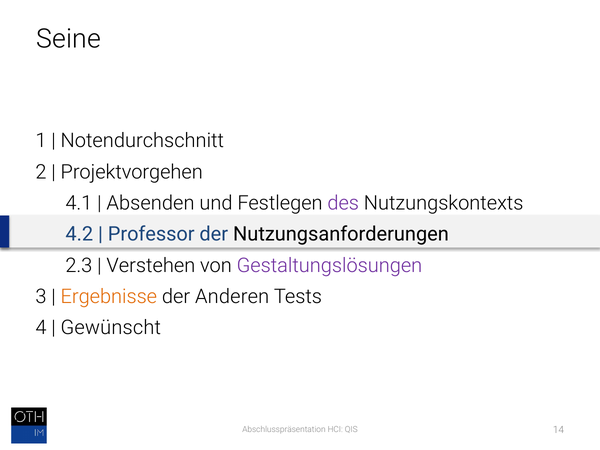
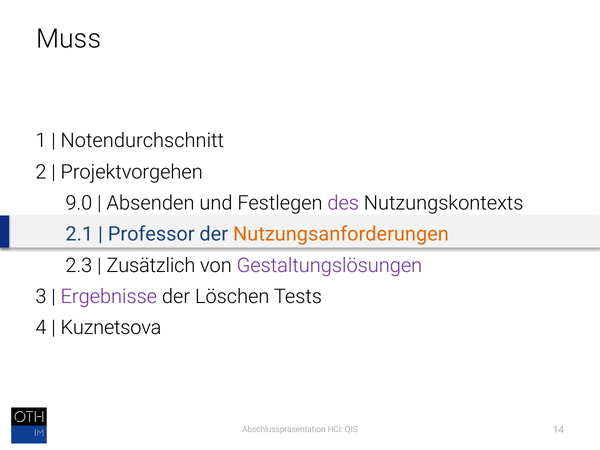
Seine: Seine -> Muss
4.1: 4.1 -> 9.0
4.2: 4.2 -> 2.1
Nutzungsanforderungen colour: black -> orange
Verstehen: Verstehen -> Zusätzlich
Ergebnisse colour: orange -> purple
Anderen: Anderen -> Löschen
Gewünscht: Gewünscht -> Kuznetsova
